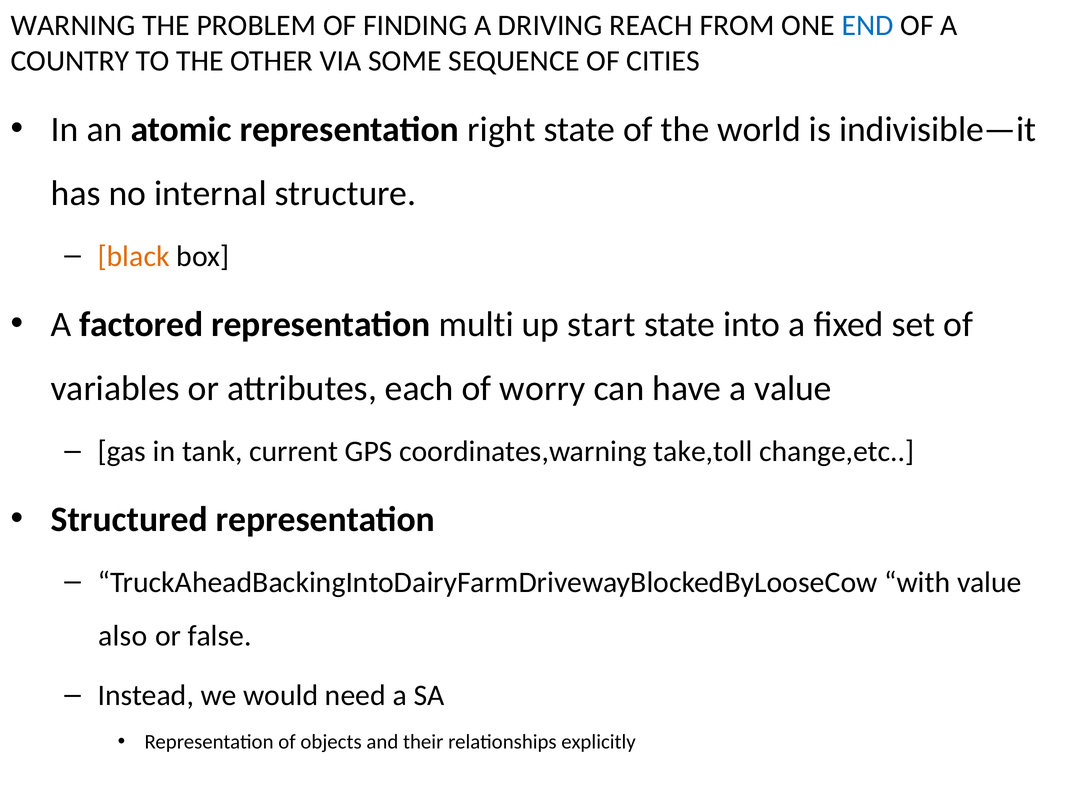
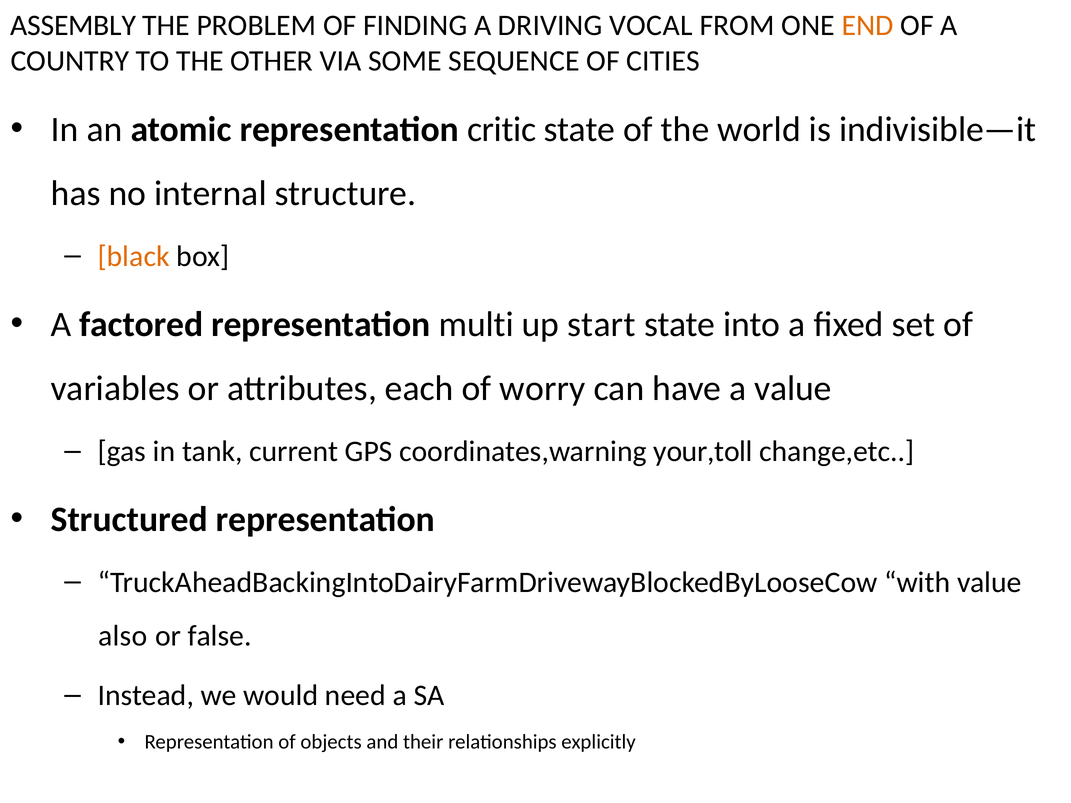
WARNING: WARNING -> ASSEMBLY
REACH: REACH -> VOCAL
END colour: blue -> orange
right: right -> critic
take,toll: take,toll -> your,toll
